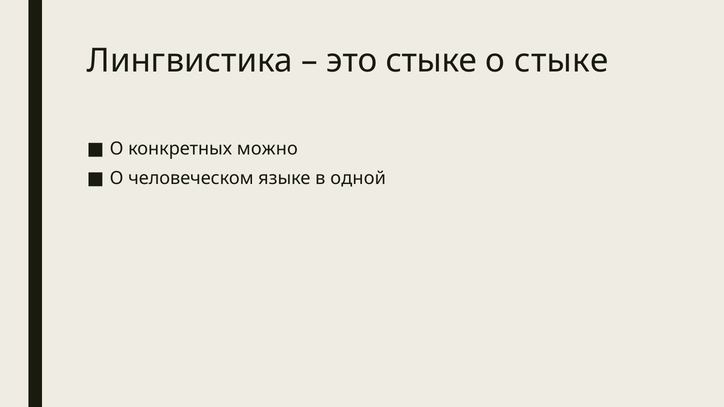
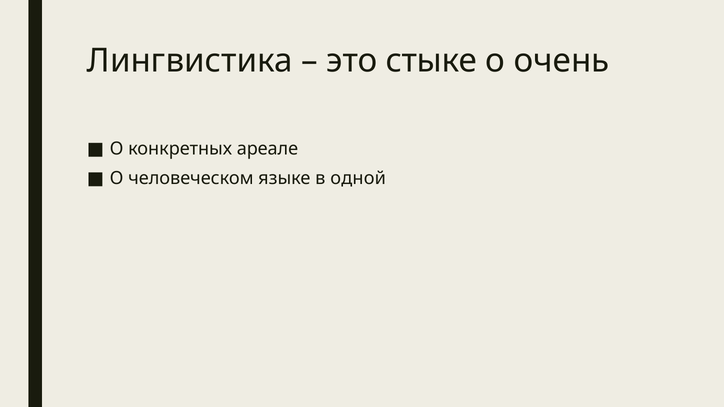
о стыке: стыке -> очень
можно: можно -> ареале
